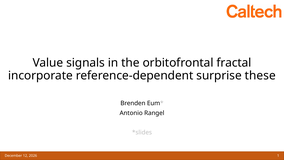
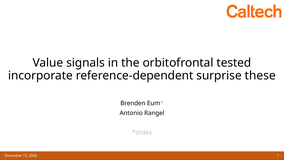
fractal: fractal -> tested
